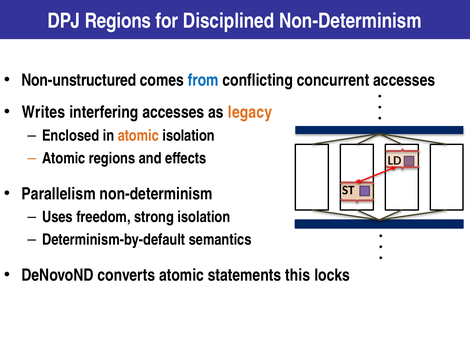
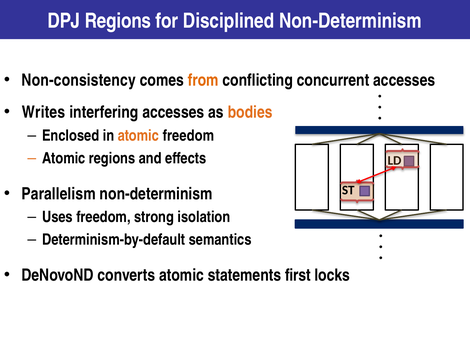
Non-unstructured: Non-unstructured -> Non-consistency
from colour: blue -> orange
legacy: legacy -> bodies
atomic isolation: isolation -> freedom
this: this -> first
